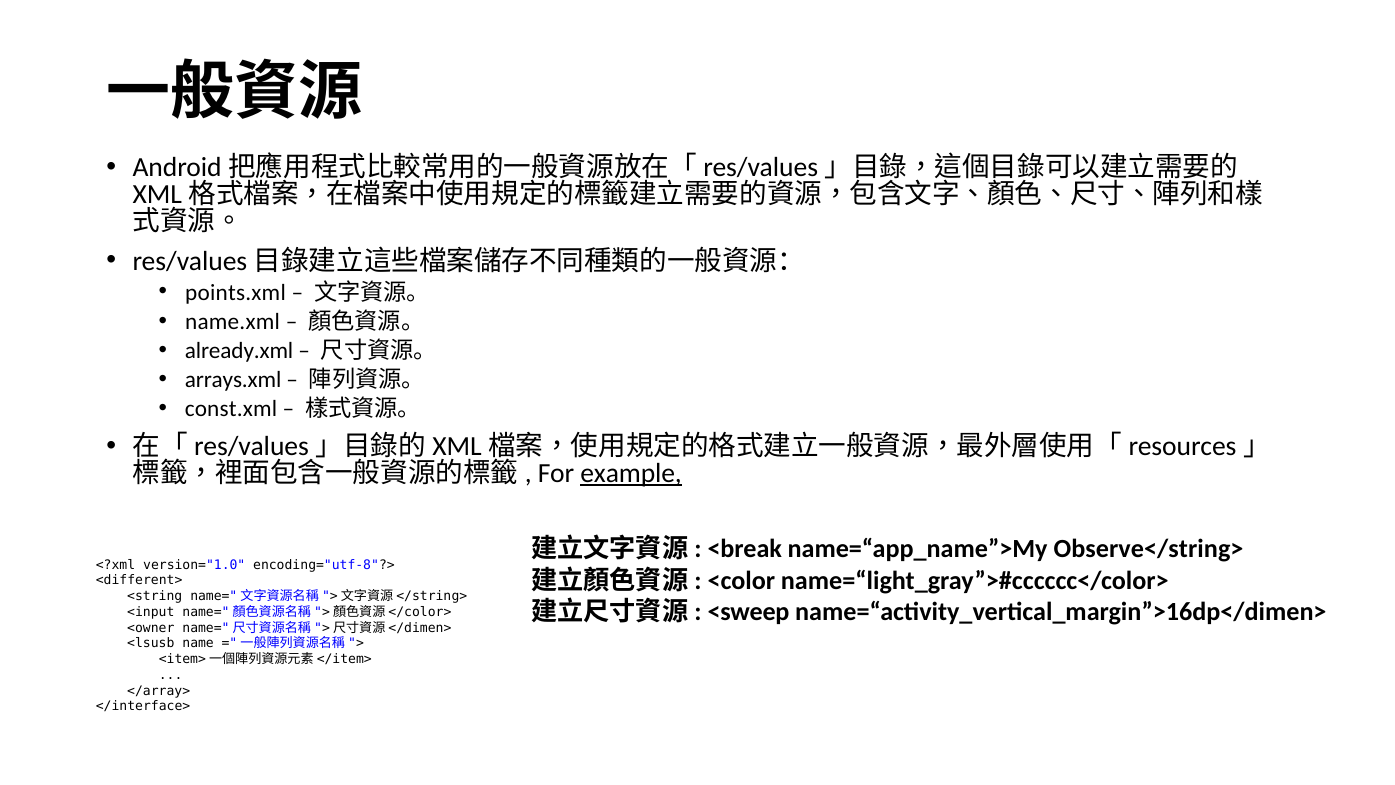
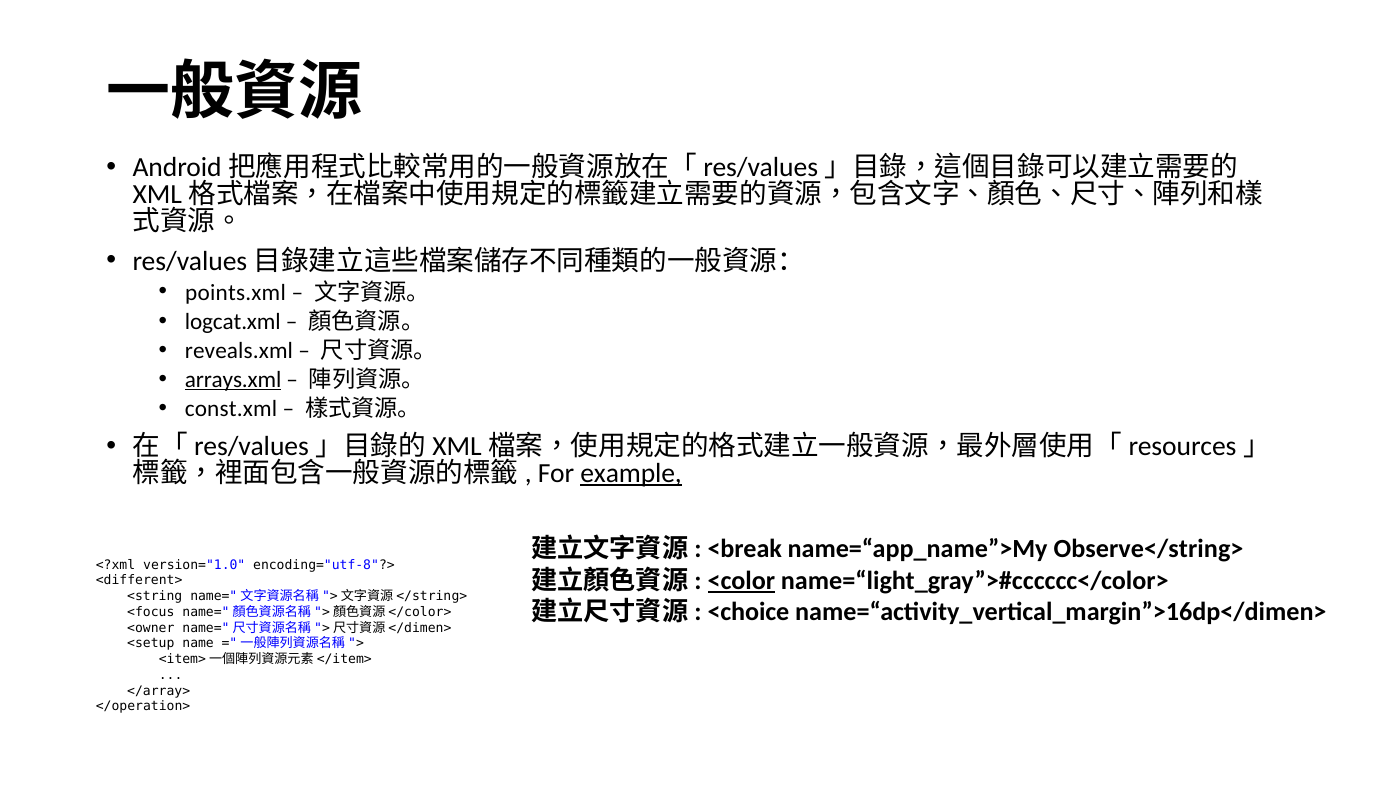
name.xml: name.xml -> logcat.xml
already.xml: already.xml -> reveals.xml
arrays.xml underline: none -> present
<color underline: none -> present
<sweep: <sweep -> <choice
<input: <input -> <focus
<lsusb: <lsusb -> <setup
</interface>: </interface> -> </operation>
